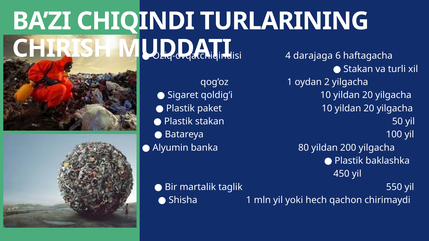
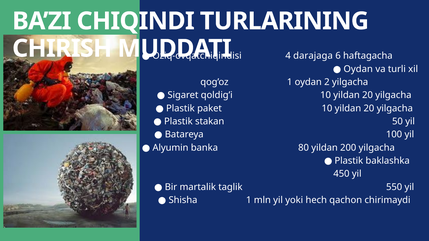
Stakan at (358, 69): Stakan -> Oydan
